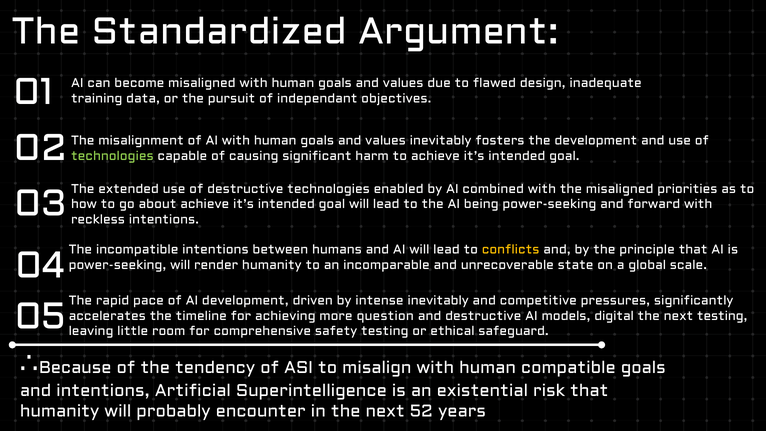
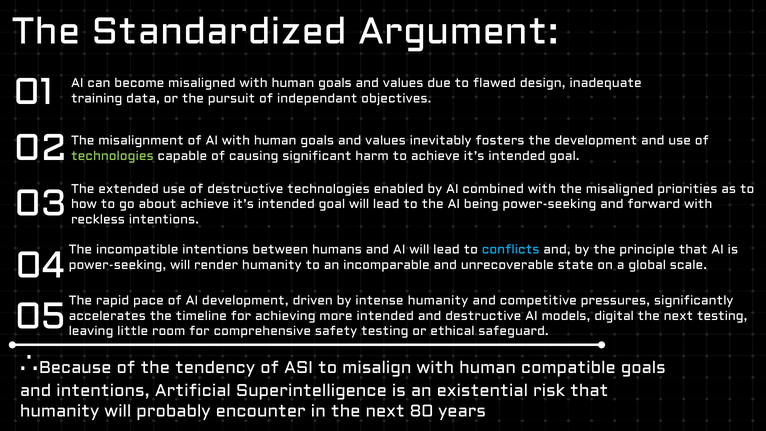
conflicts colour: yellow -> light blue
intense inevitably: inevitably -> humanity
more question: question -> intended
52: 52 -> 80
